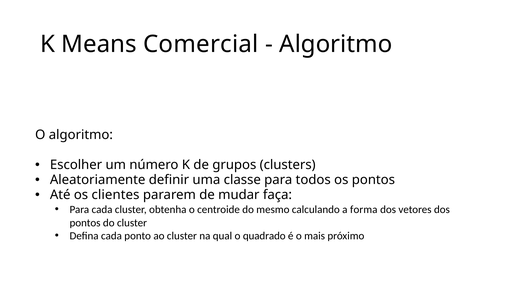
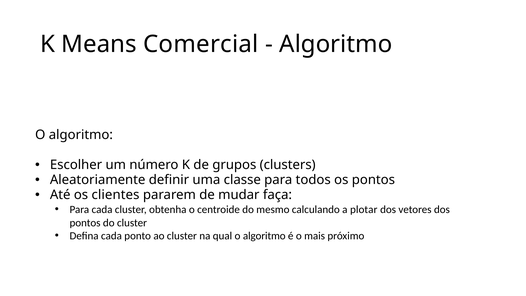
forma: forma -> plotar
qual o quadrado: quadrado -> algoritmo
